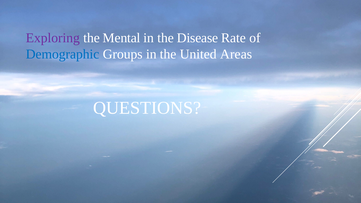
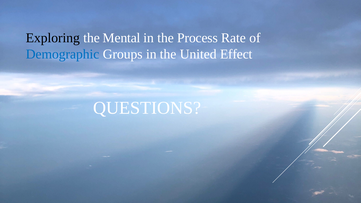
Exploring colour: purple -> black
Disease: Disease -> Process
Areas: Areas -> Effect
